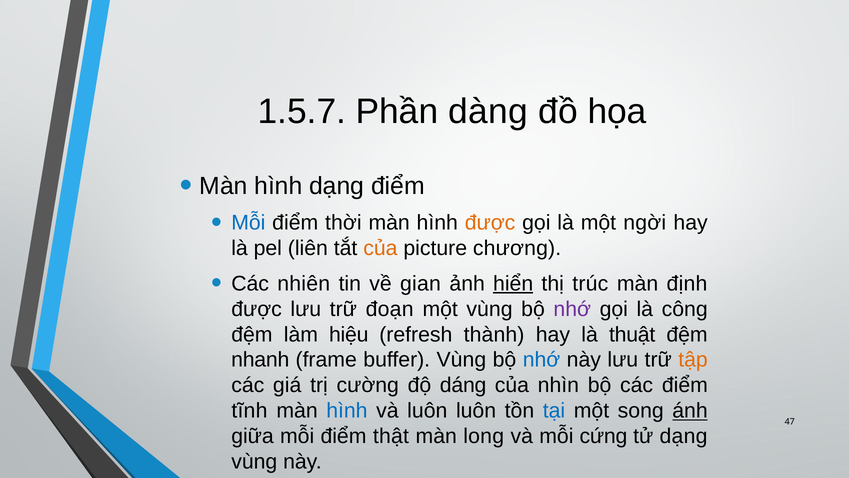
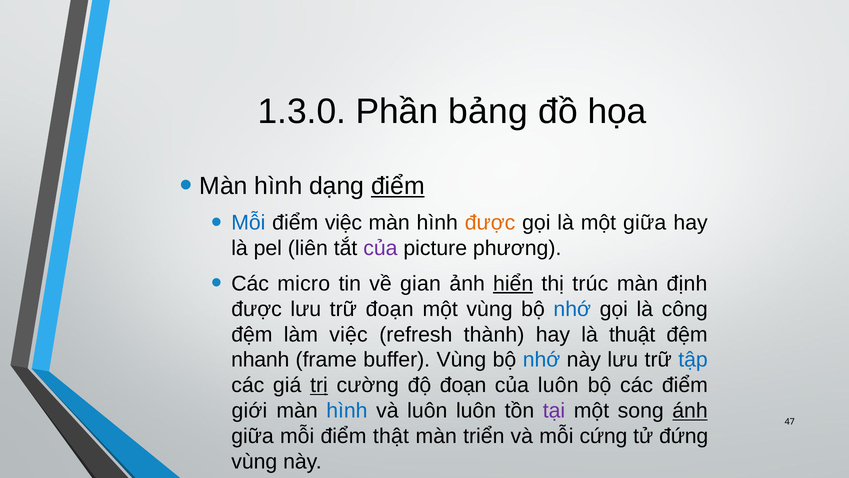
1.5.7: 1.5.7 -> 1.3.0
dàng: dàng -> bảng
điểm at (398, 186) underline: none -> present
điểm thời: thời -> việc
một ngời: ngời -> giữa
của at (380, 248) colour: orange -> purple
chương: chương -> phương
nhiên: nhiên -> micro
nhớ at (572, 309) colour: purple -> blue
làm hiệu: hiệu -> việc
tập colour: orange -> blue
trị underline: none -> present
độ dáng: dáng -> đoạn
của nhìn: nhìn -> luôn
tĩnh: tĩnh -> giới
tại colour: blue -> purple
long: long -> triển
tử dạng: dạng -> đứng
